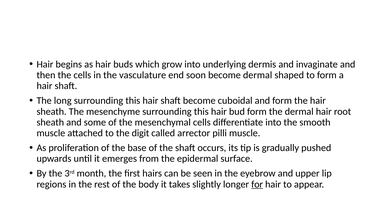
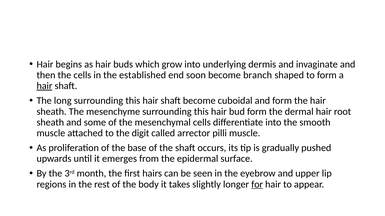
vasculature: vasculature -> established
become dermal: dermal -> branch
hair at (44, 86) underline: none -> present
